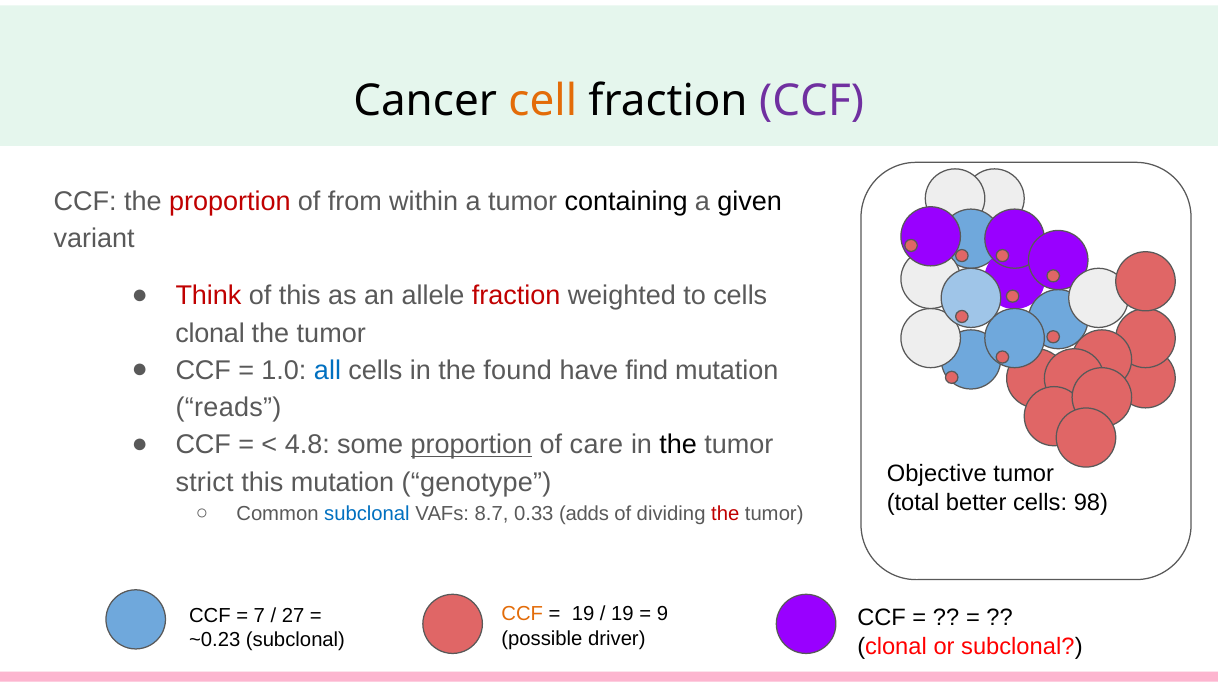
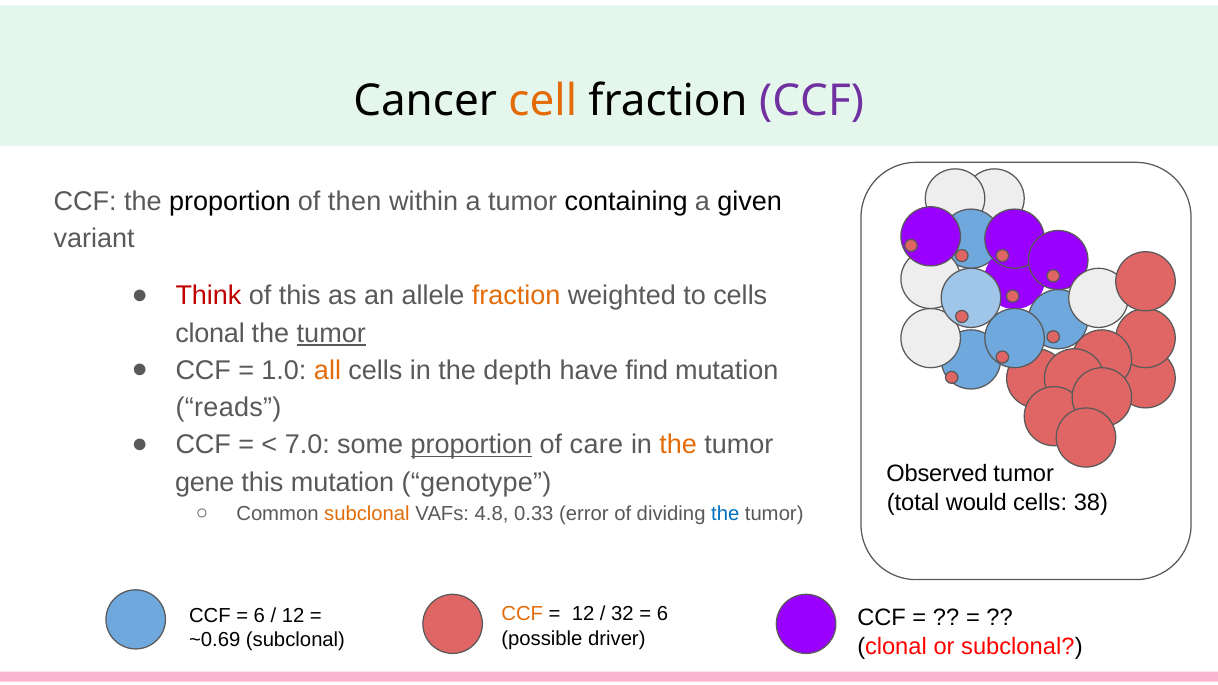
proportion at (230, 201) colour: red -> black
from: from -> then
fraction at (516, 296) colour: red -> orange
tumor at (331, 333) underline: none -> present
all colour: blue -> orange
found: found -> depth
4.8: 4.8 -> 7.0
the at (678, 445) colour: black -> orange
Objective: Objective -> Observed
strict: strict -> gene
better: better -> would
98: 98 -> 38
subclonal at (367, 514) colour: blue -> orange
8.7: 8.7 -> 4.8
adds: adds -> error
the at (725, 514) colour: red -> blue
19 at (583, 614): 19 -> 12
19 at (622, 614): 19 -> 32
9 at (662, 614): 9 -> 6
7 at (259, 616): 7 -> 6
27 at (293, 616): 27 -> 12
~0.23: ~0.23 -> ~0.69
